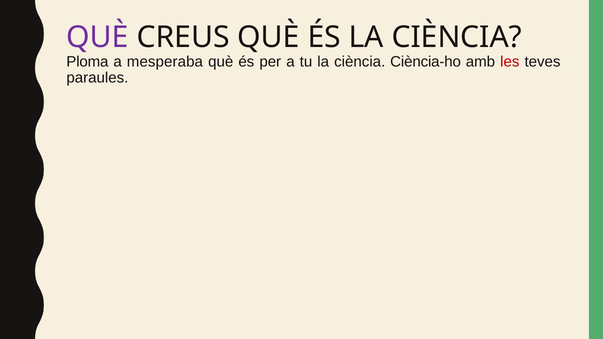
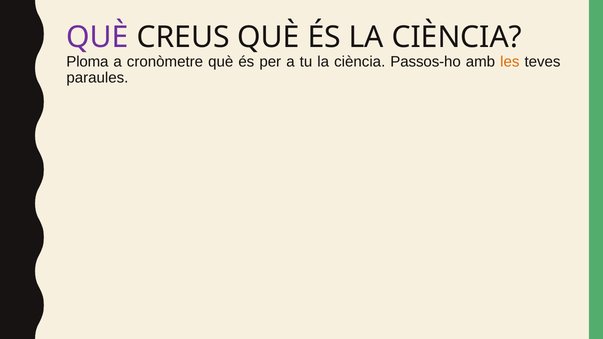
mesperaba: mesperaba -> cronòmetre
Ciència-ho: Ciència-ho -> Passos-ho
les colour: red -> orange
